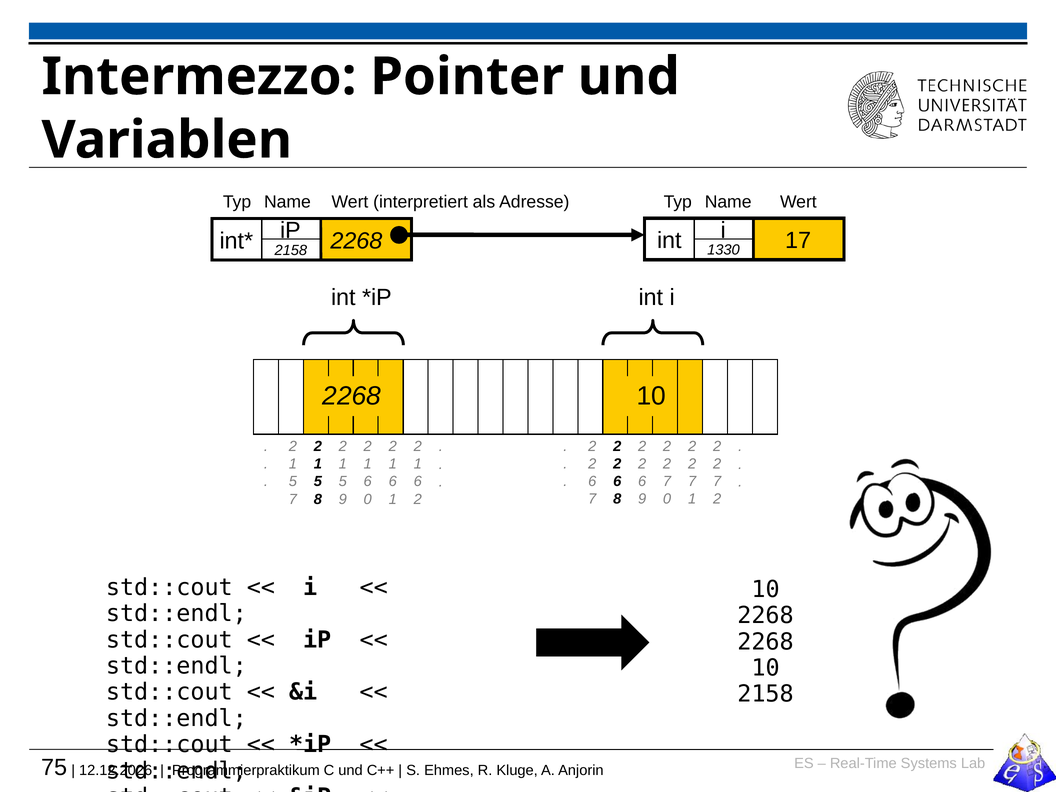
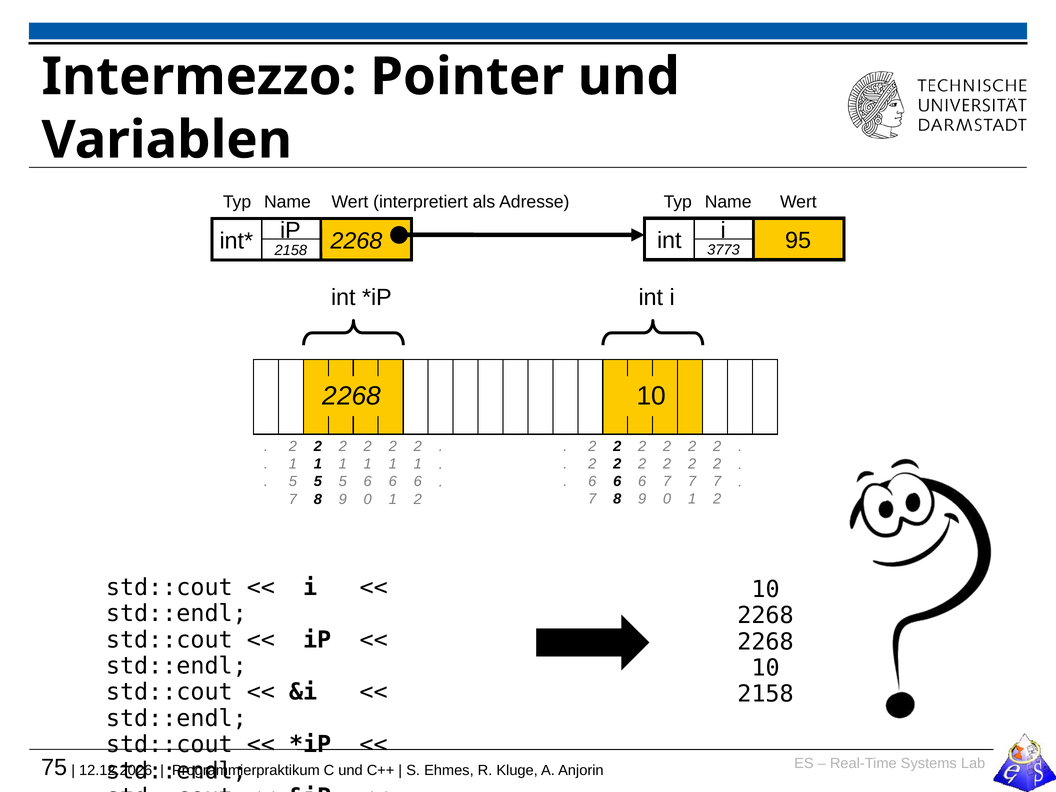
17: 17 -> 95
1330: 1330 -> 3773
